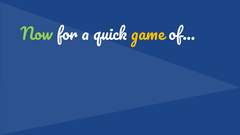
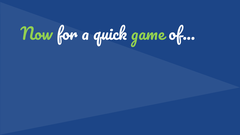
game colour: yellow -> light green
